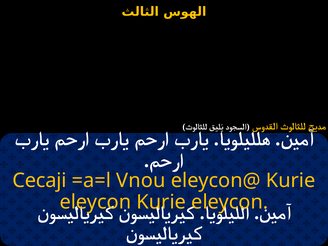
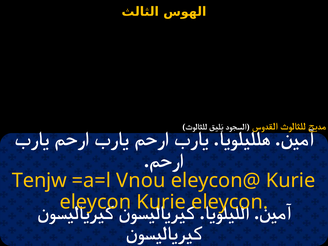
Cecaji: Cecaji -> Tenjw
